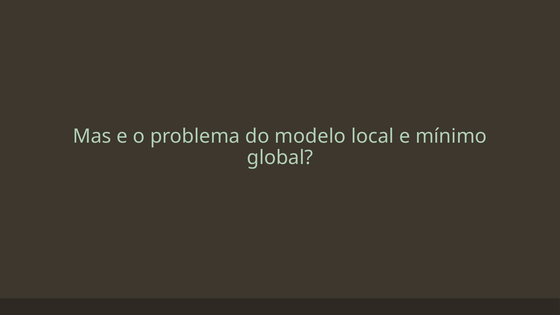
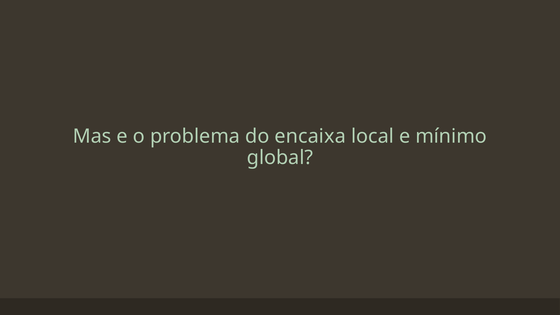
modelo: modelo -> encaixa
